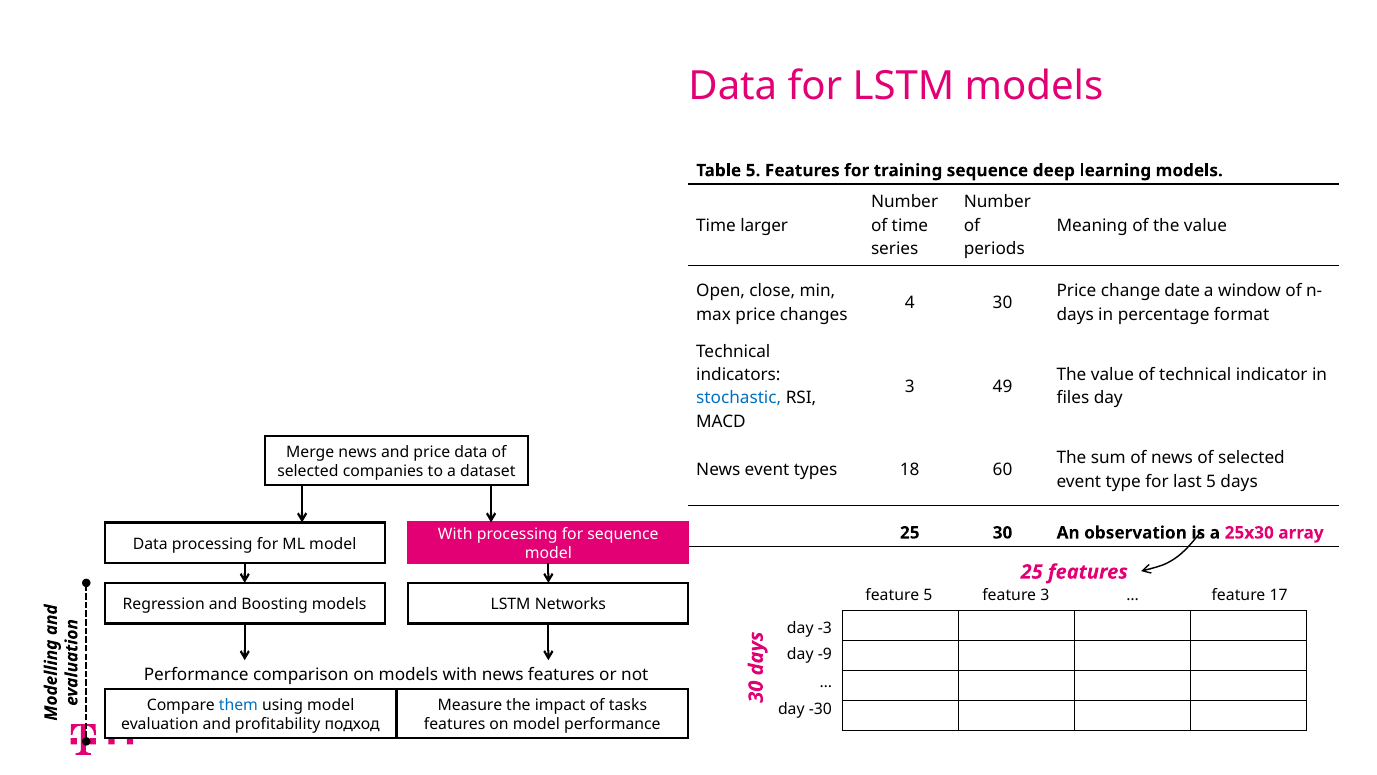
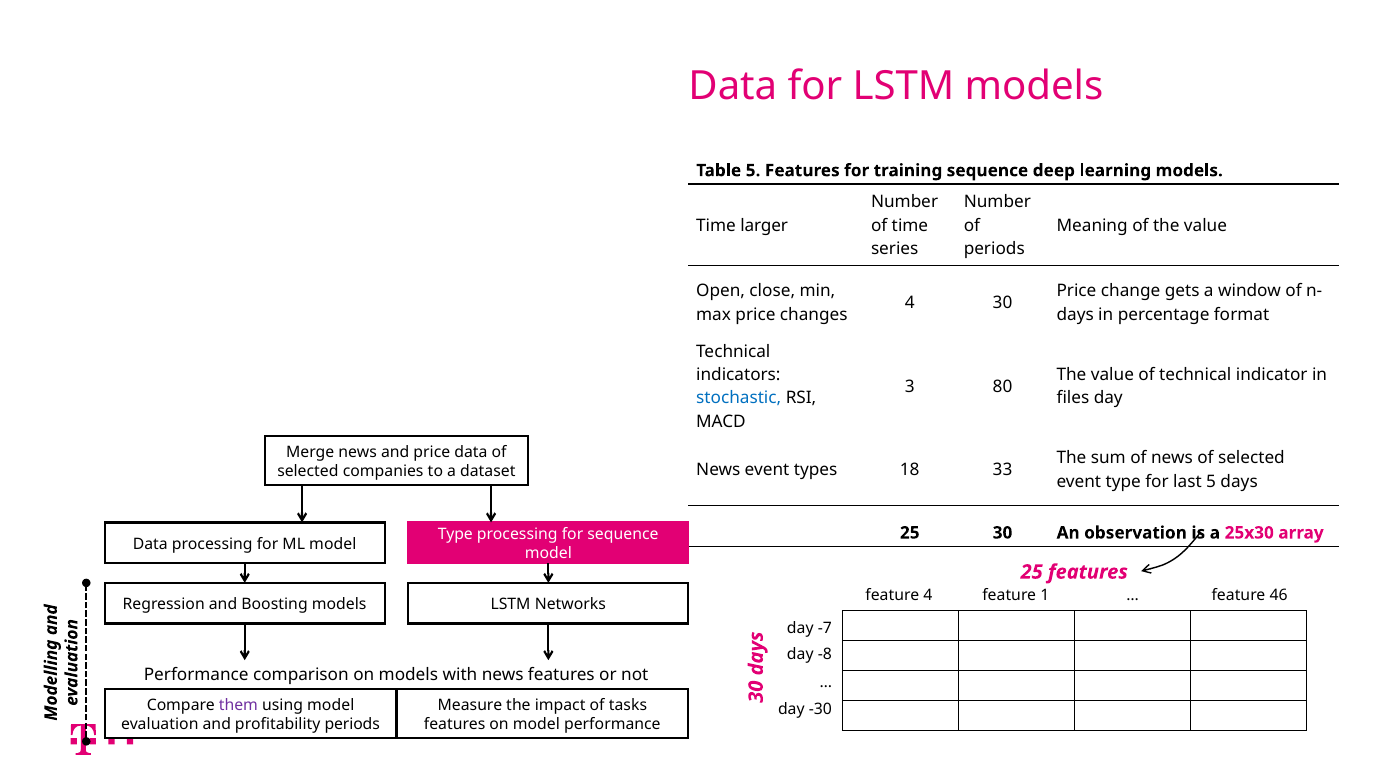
date: date -> gets
49: 49 -> 80
60: 60 -> 33
With at (455, 534): With -> Type
feature 5: 5 -> 4
feature 3: 3 -> 1
17: 17 -> 46
-3: -3 -> -7
-9: -9 -> -8
them colour: blue -> purple
profitability подход: подход -> periods
